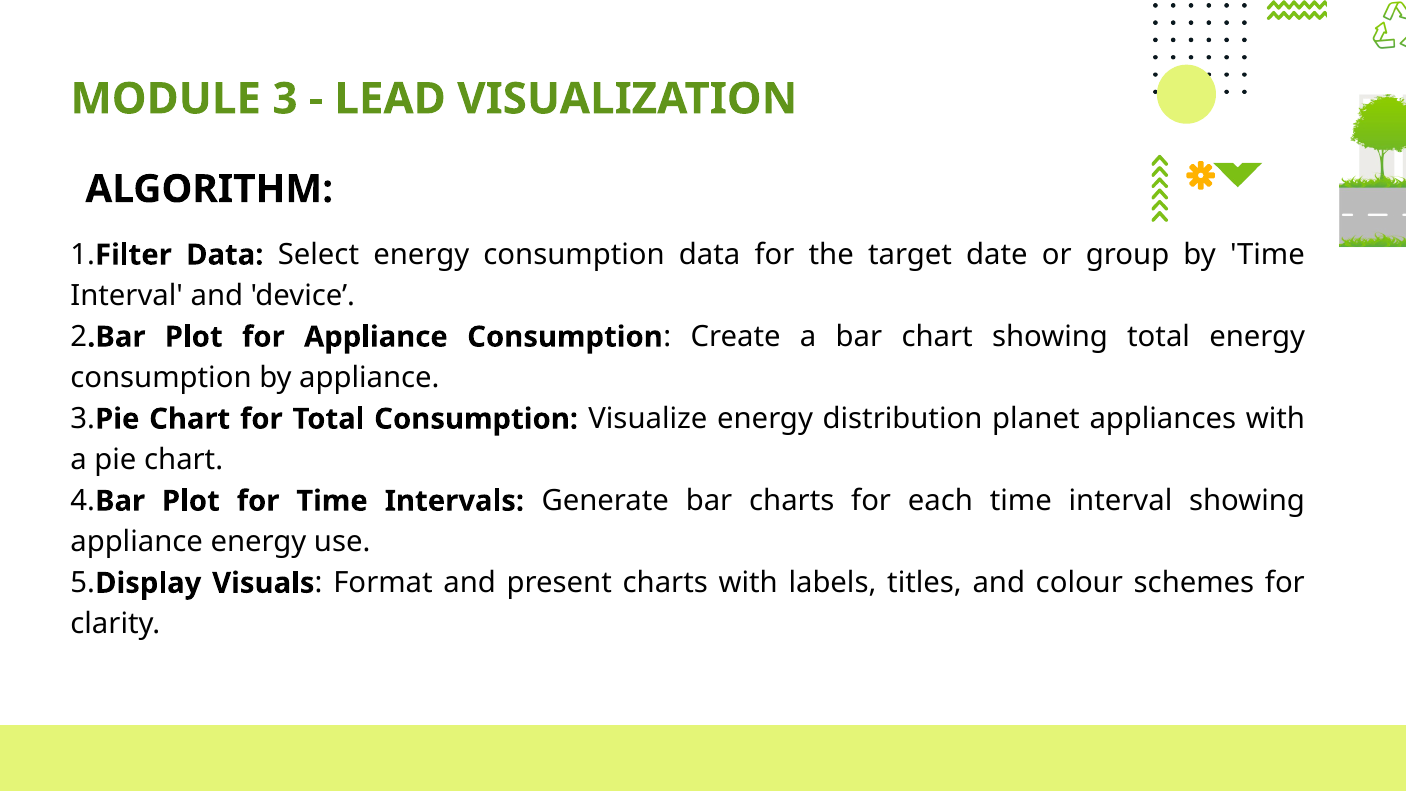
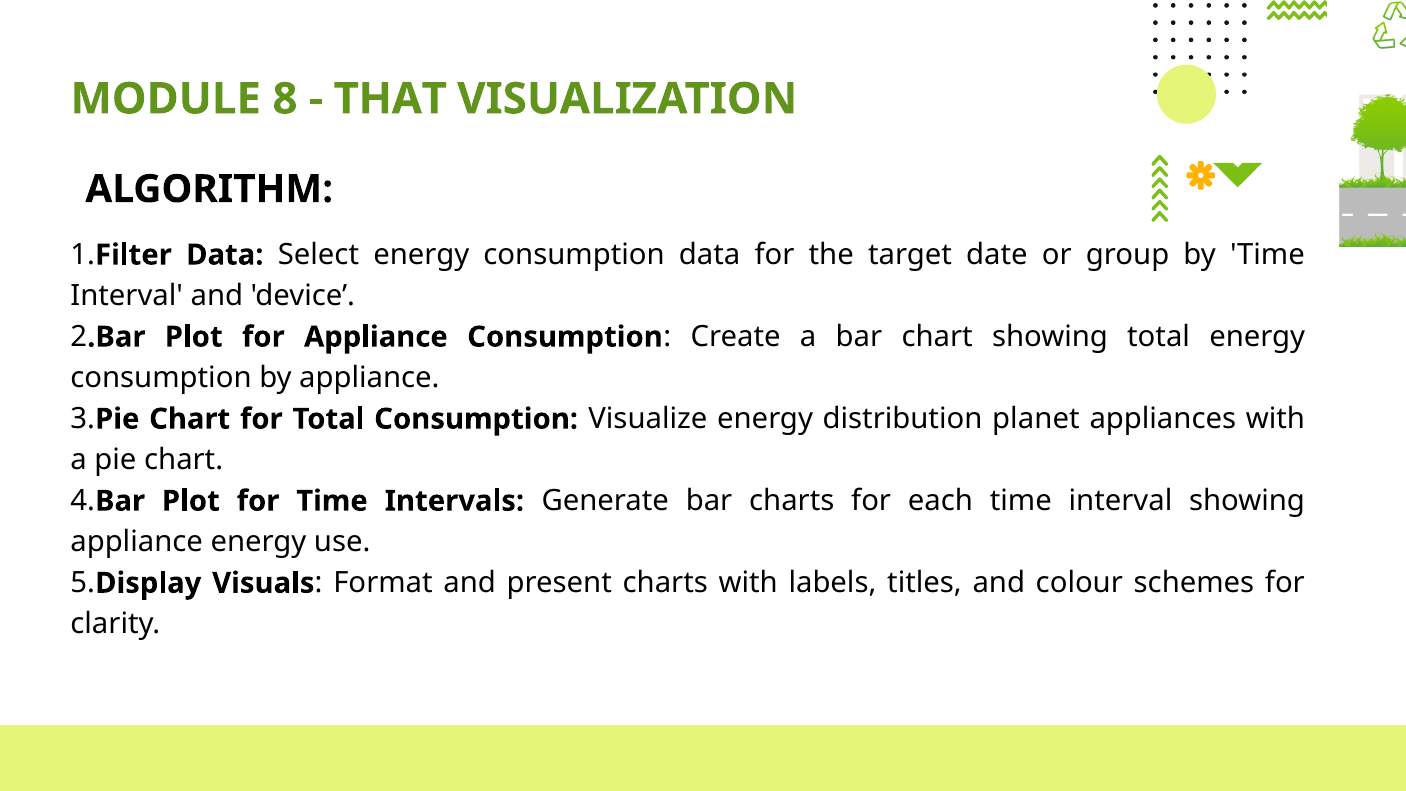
MODULE 3: 3 -> 8
LEAD: LEAD -> THAT
